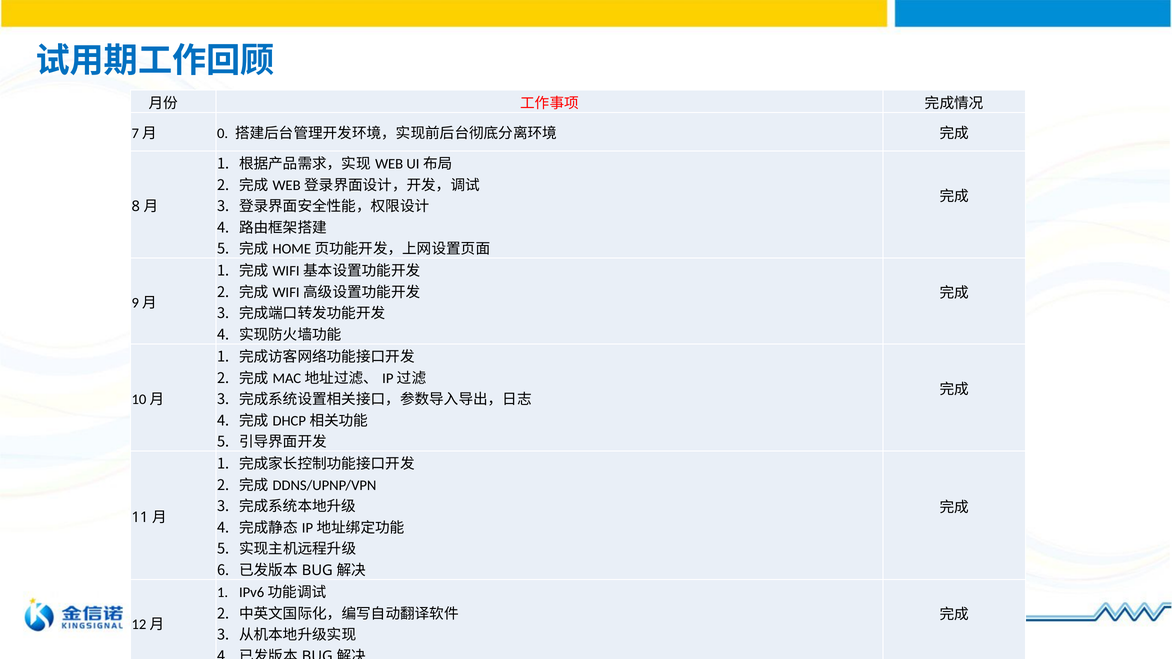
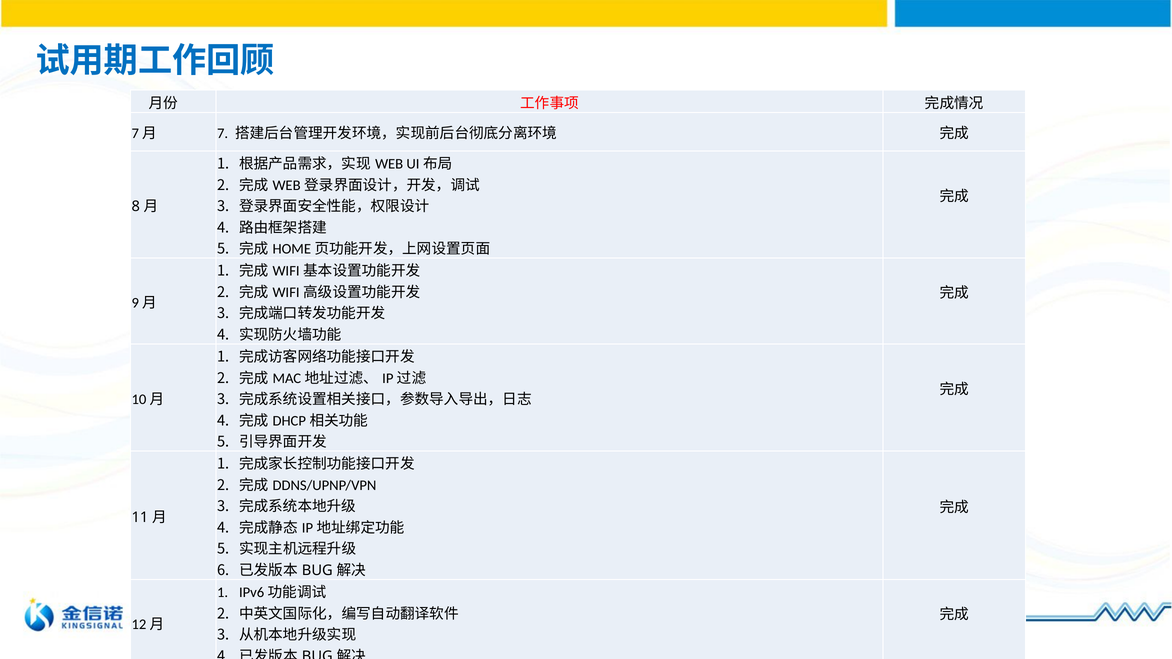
0: 0 -> 7
